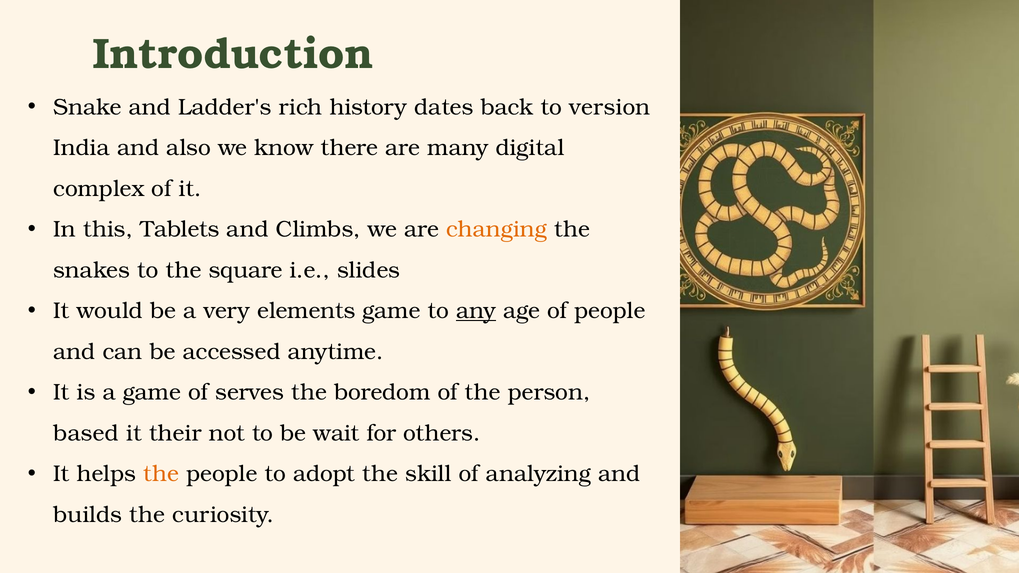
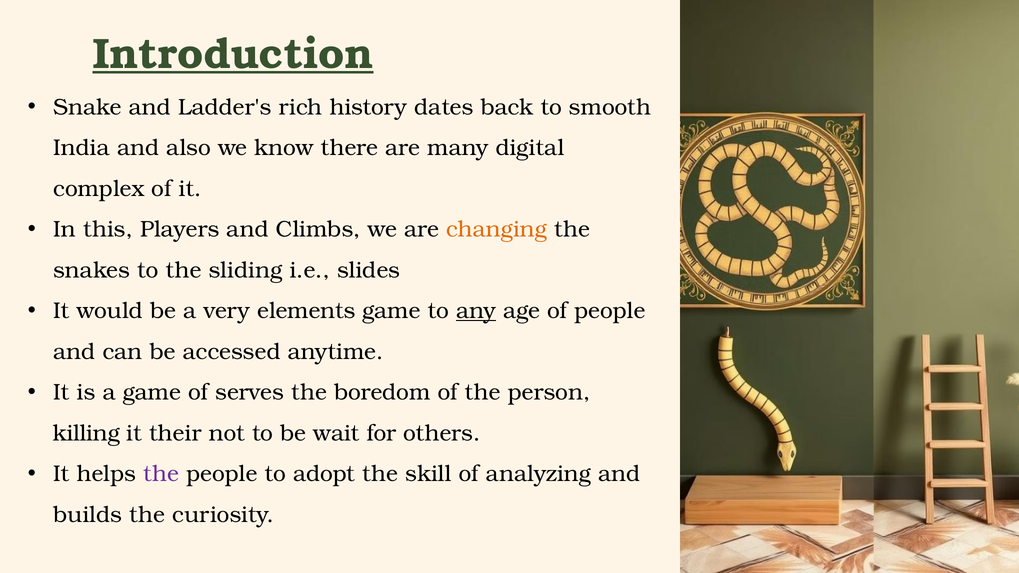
Introduction underline: none -> present
version: version -> smooth
Tablets: Tablets -> Players
square: square -> sliding
based: based -> killing
the at (161, 474) colour: orange -> purple
